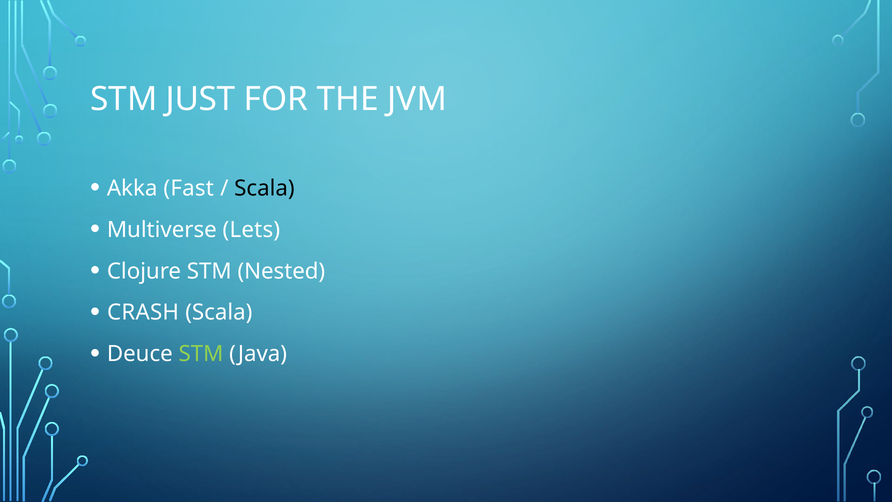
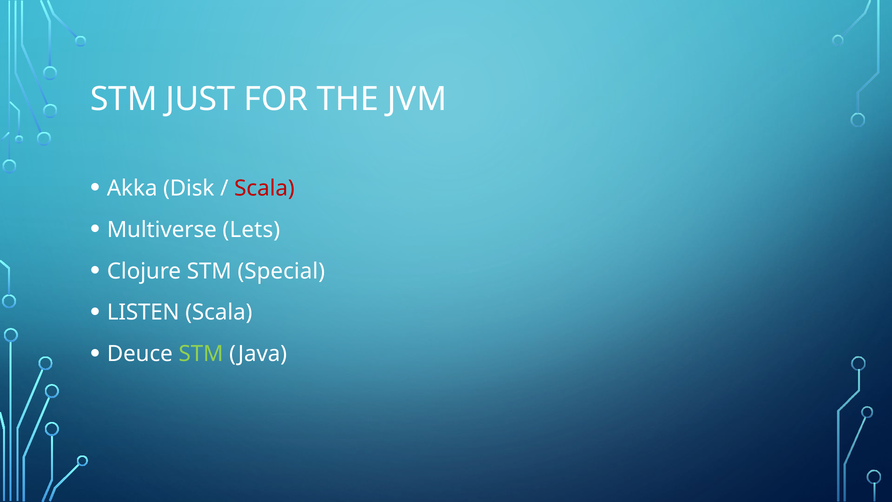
Fast: Fast -> Disk
Scala at (264, 188) colour: black -> red
Nested: Nested -> Special
CRASH: CRASH -> LISTEN
